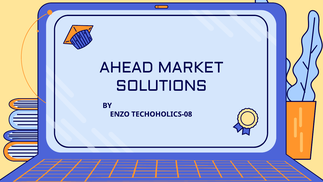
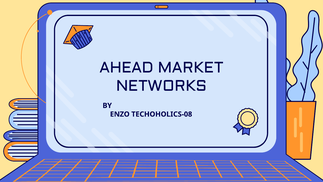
SOLUTIONS: SOLUTIONS -> NETWORKS
